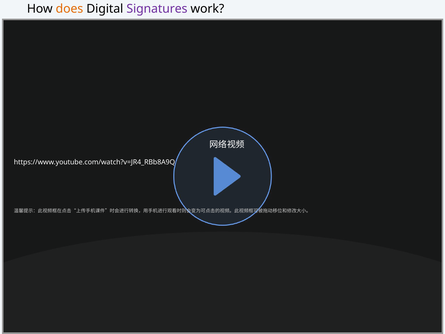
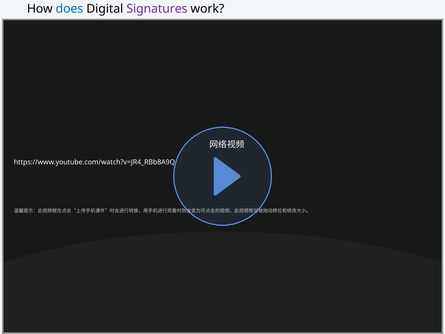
does colour: orange -> blue
